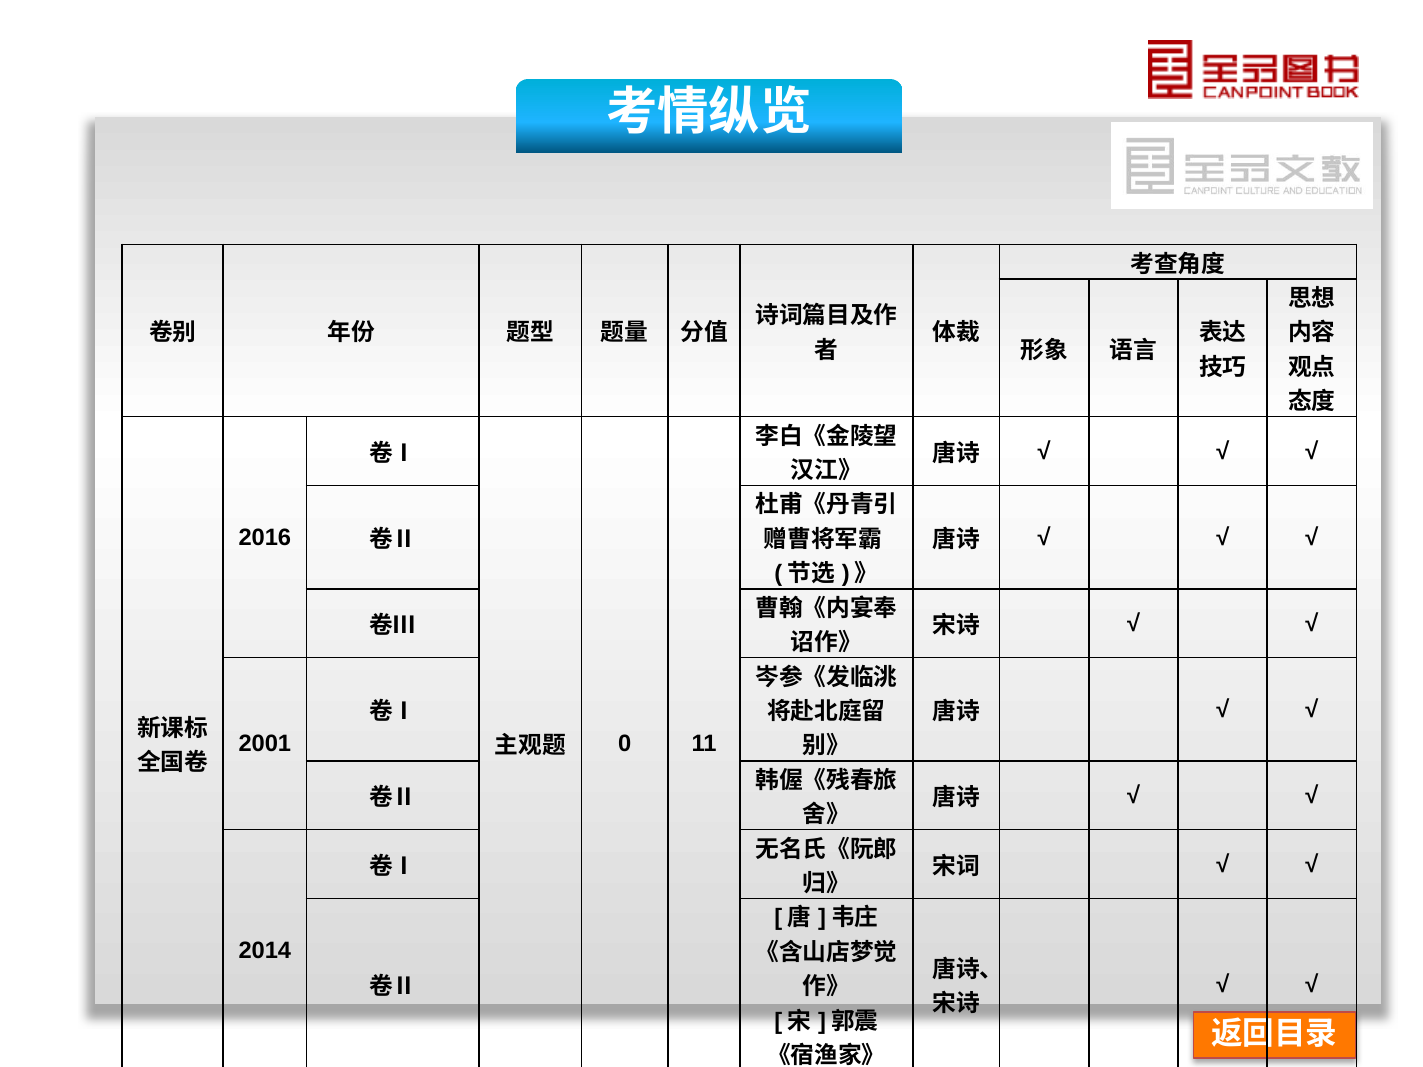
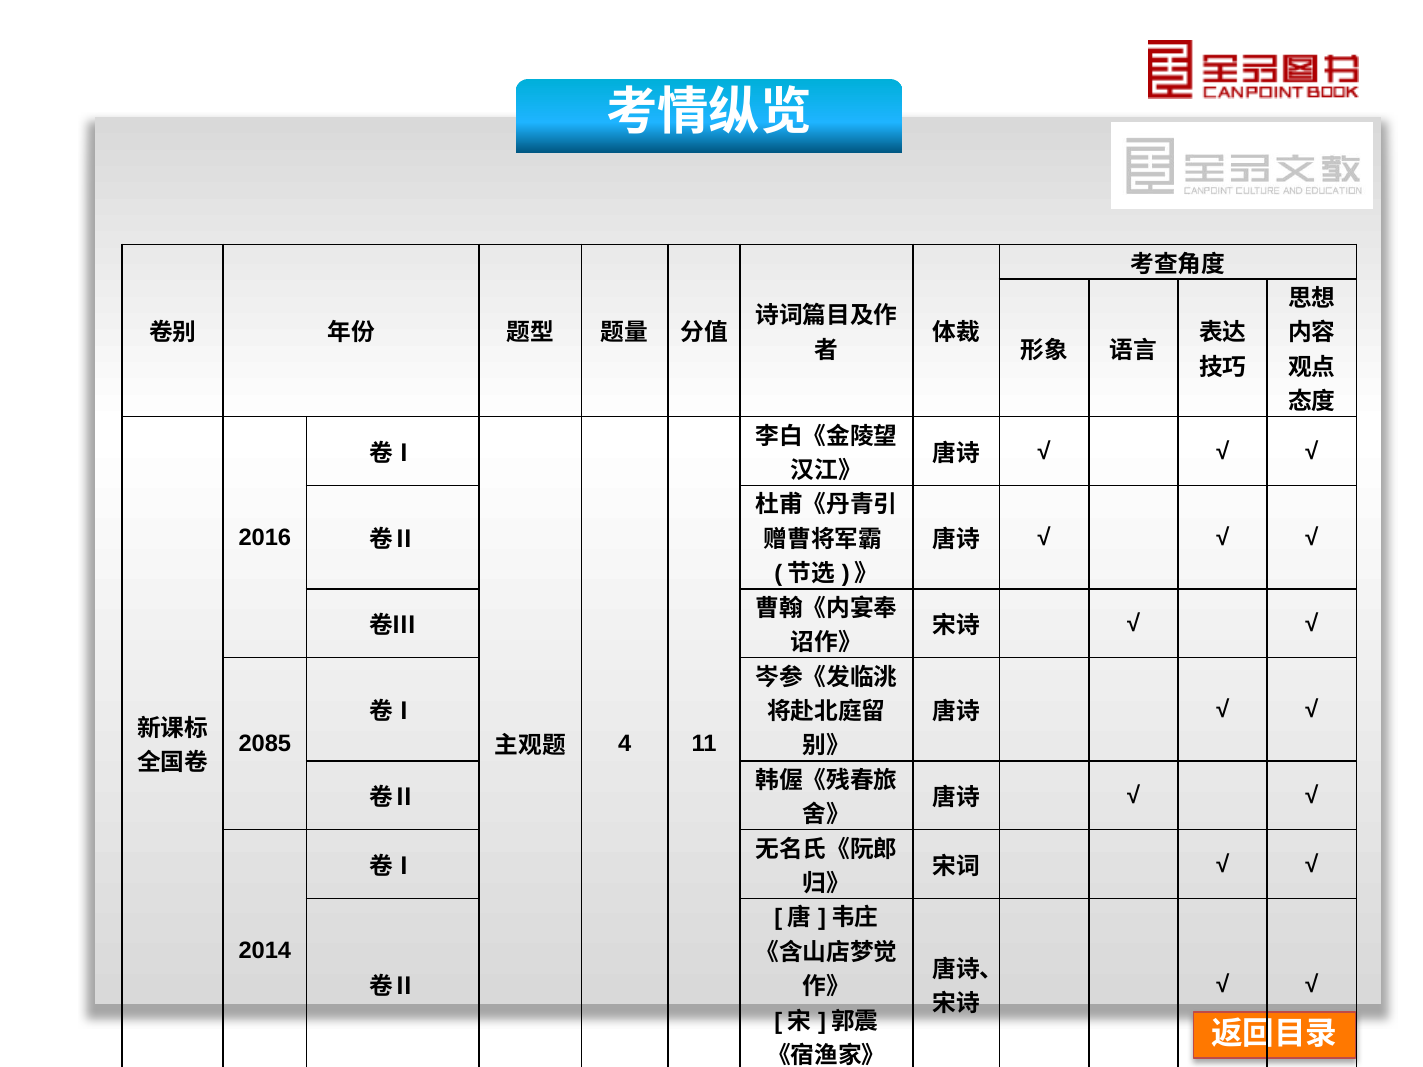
2001: 2001 -> 2085
0: 0 -> 4
